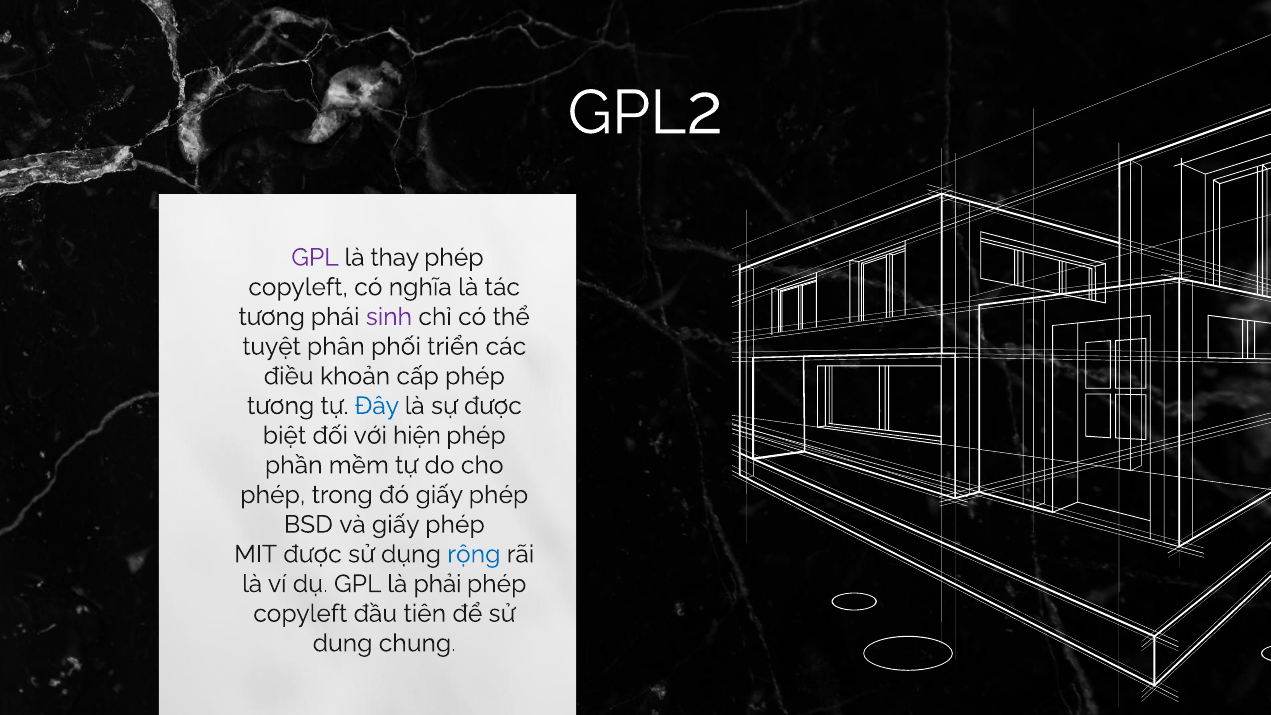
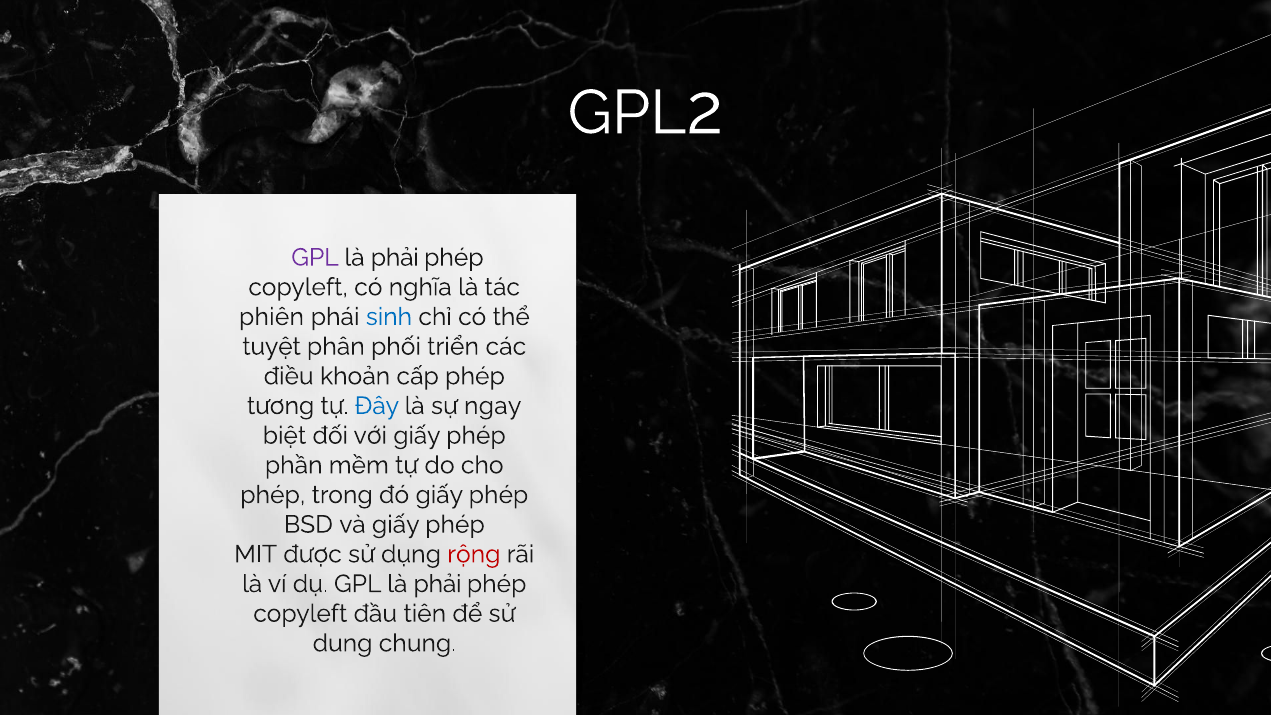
thay at (395, 257): thay -> phải
tương at (272, 317): tương -> phiên
sinh colour: purple -> blue
sự được: được -> ngay
với hiện: hiện -> giấy
rộng colour: blue -> red
